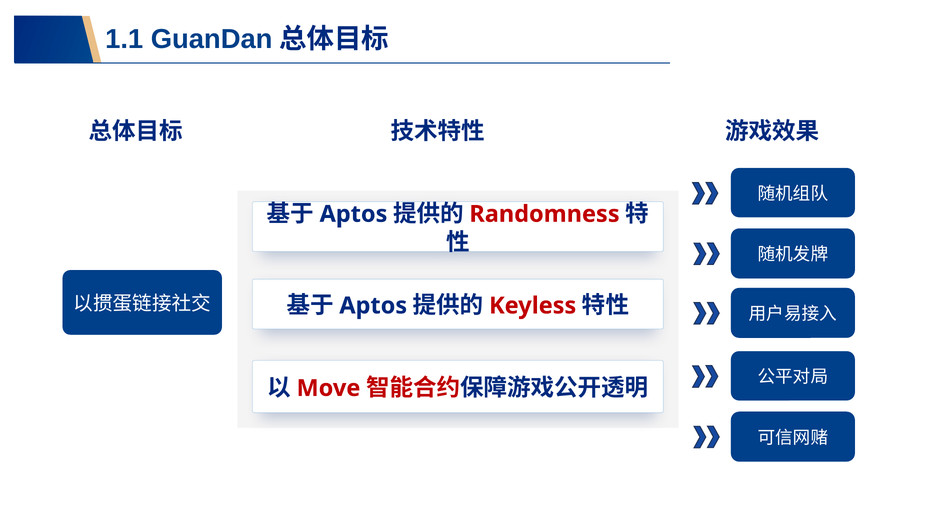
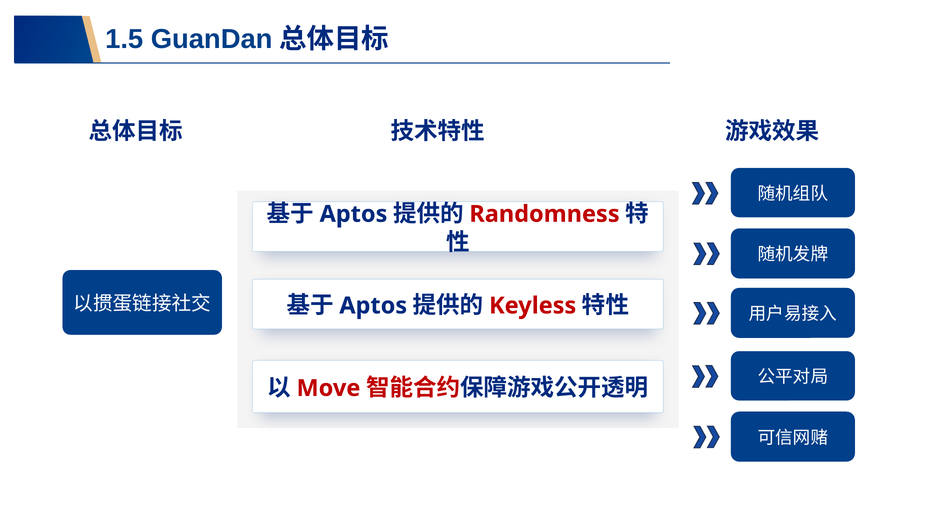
1.1: 1.1 -> 1.5
